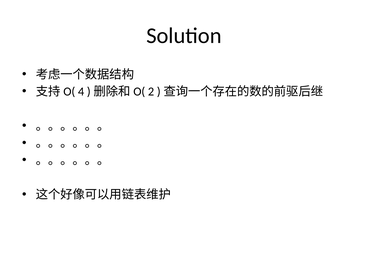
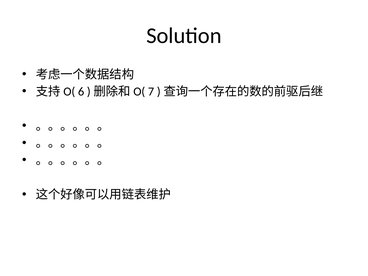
4: 4 -> 6
2: 2 -> 7
